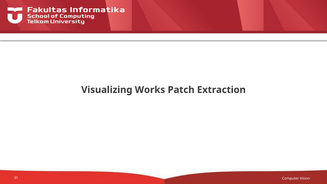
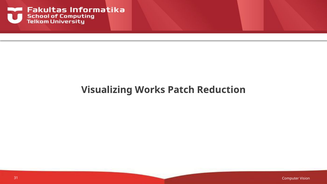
Extraction: Extraction -> Reduction
